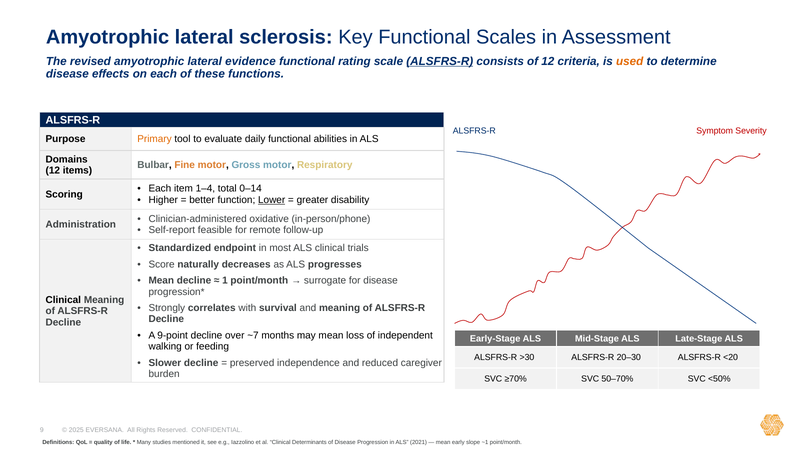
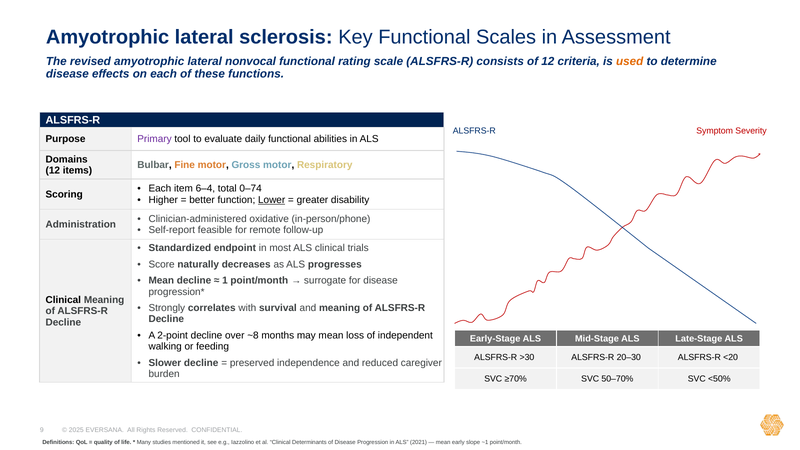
evidence: evidence -> nonvocal
ALSFRS-R at (440, 61) underline: present -> none
Primary colour: orange -> purple
1–4: 1–4 -> 6–4
0–14: 0–14 -> 0–74
9-point: 9-point -> 2-point
~7: ~7 -> ~8
